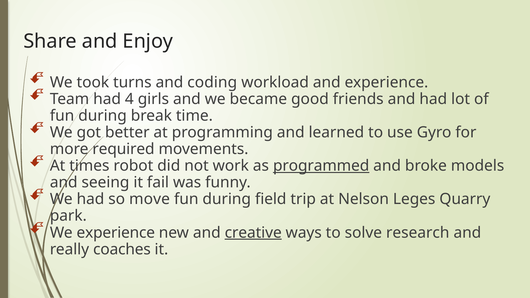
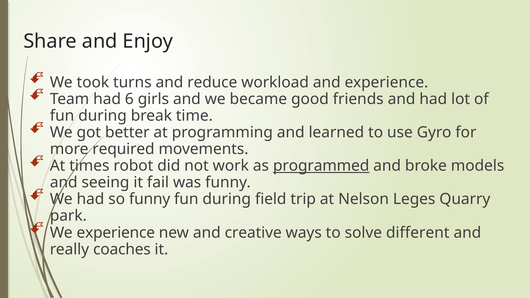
coding: coding -> reduce
4: 4 -> 6
so move: move -> funny
creative underline: present -> none
research: research -> different
